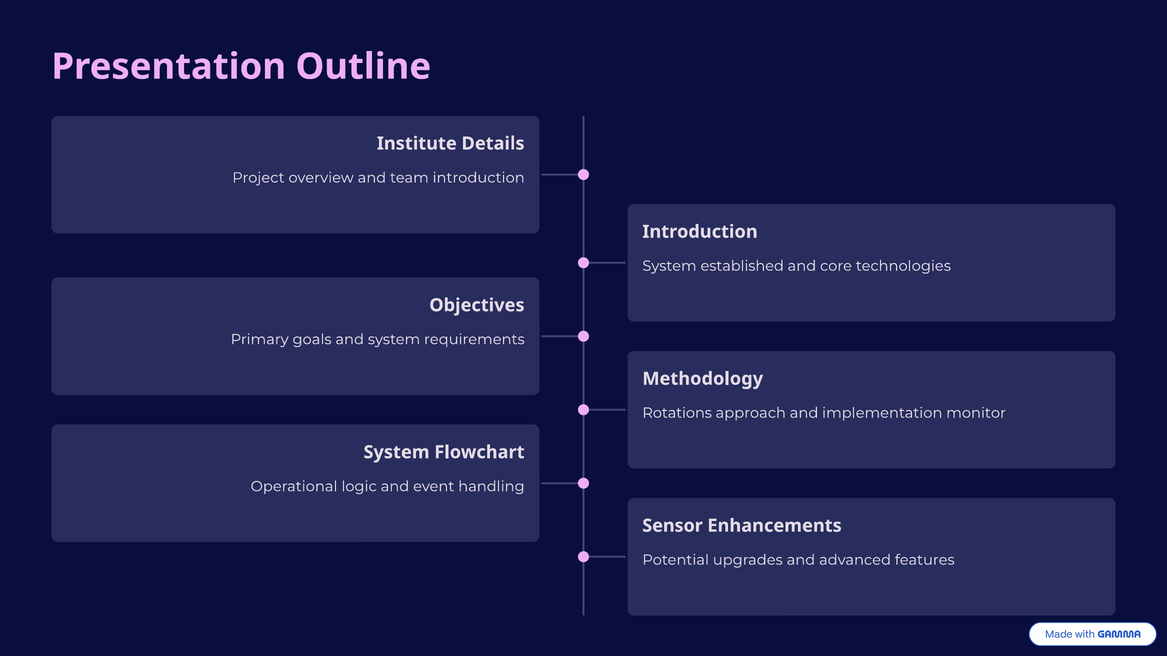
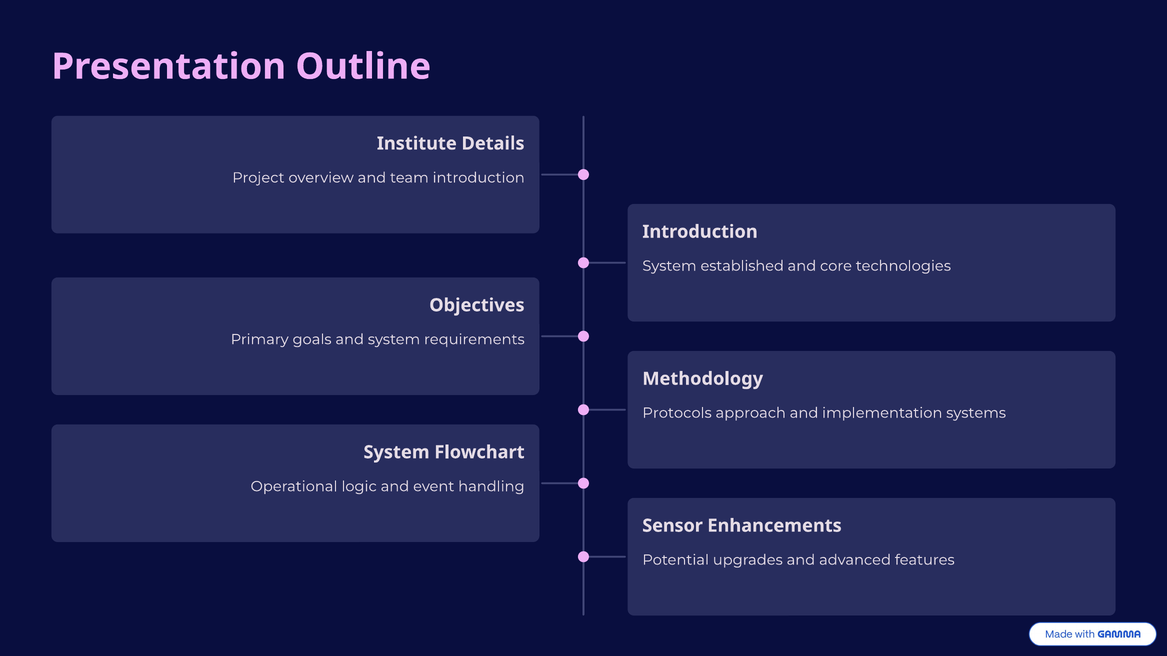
Rotations: Rotations -> Protocols
monitor: monitor -> systems
